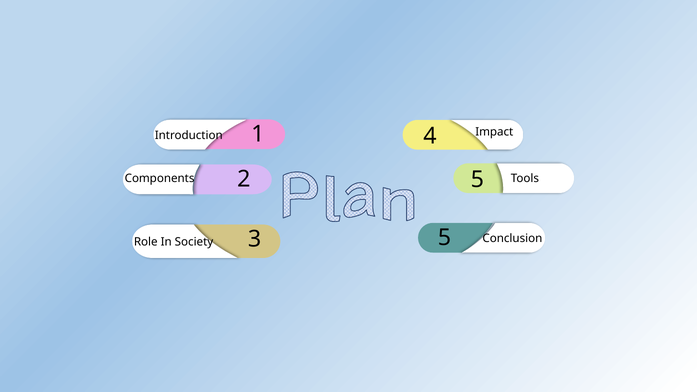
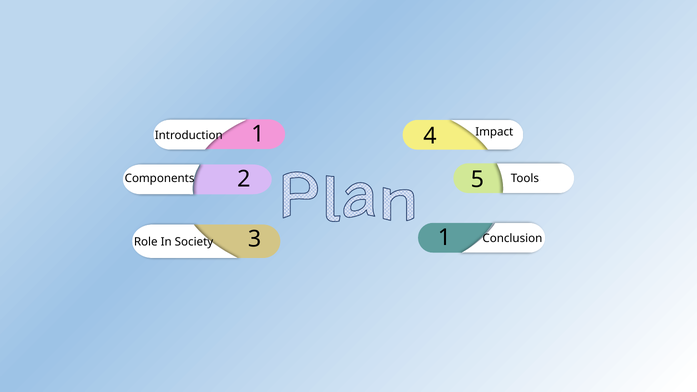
3 5: 5 -> 1
